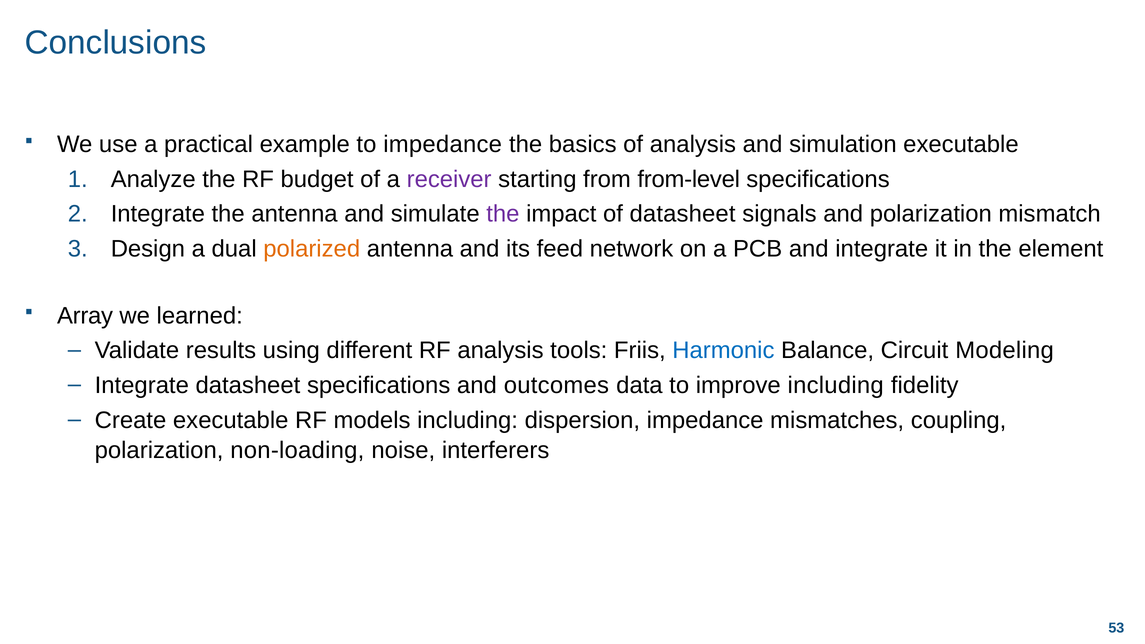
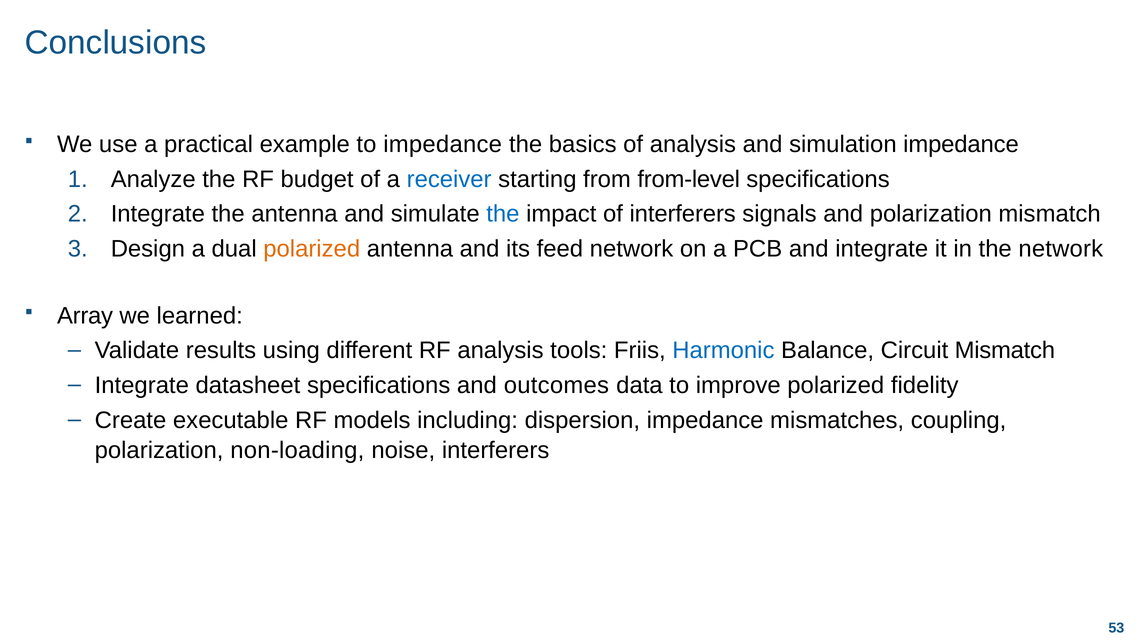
simulation executable: executable -> impedance
receiver colour: purple -> blue
the at (503, 214) colour: purple -> blue
of datasheet: datasheet -> interferers
the element: element -> network
Circuit Modeling: Modeling -> Mismatch
improve including: including -> polarized
